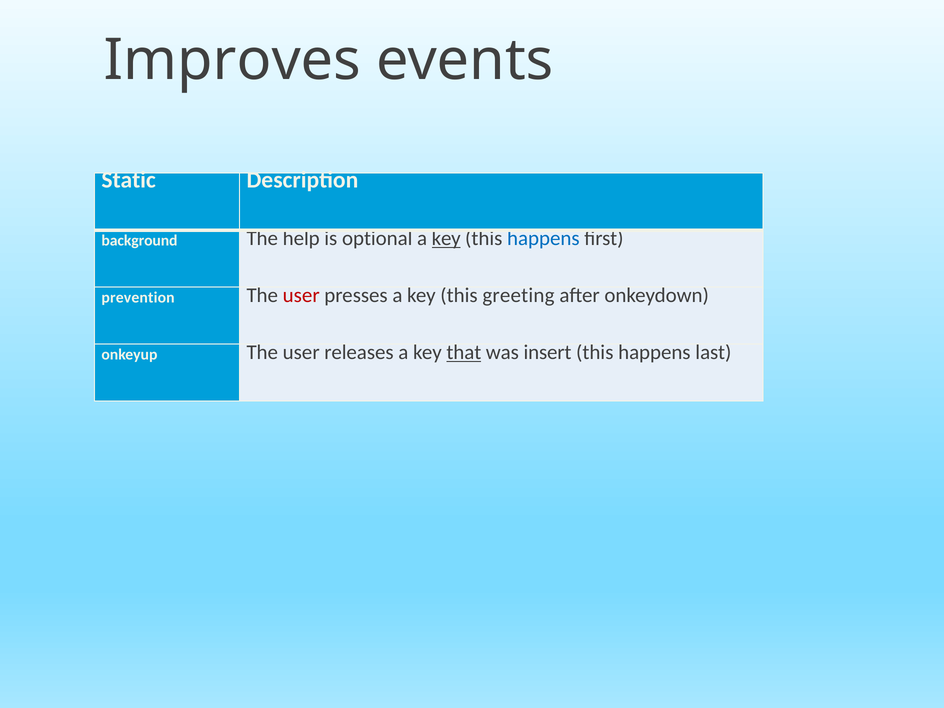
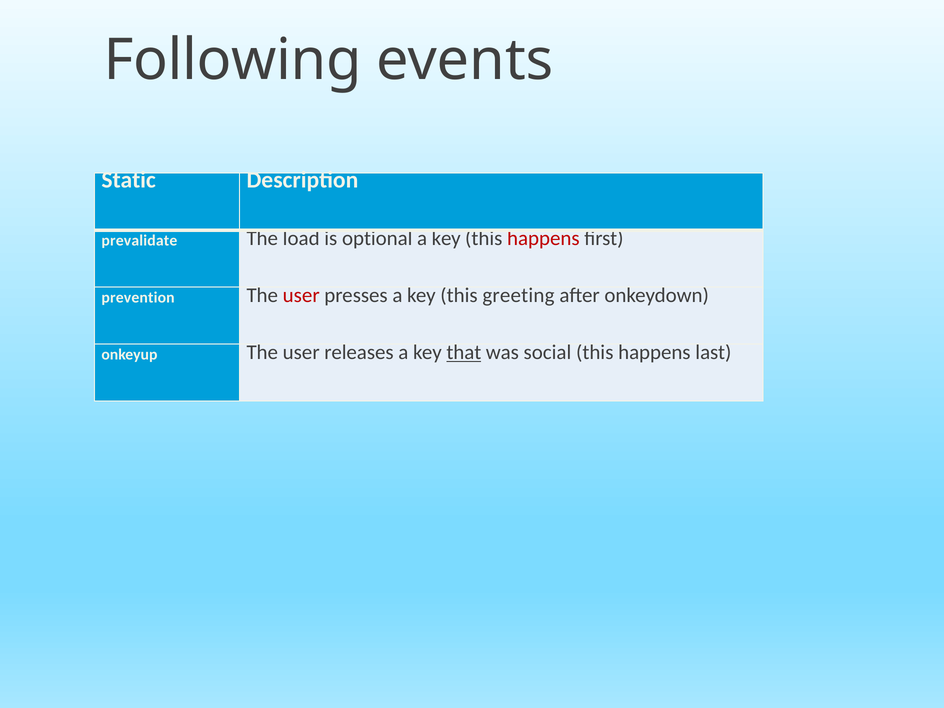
Improves: Improves -> Following
background: background -> prevalidate
help: help -> load
key at (446, 238) underline: present -> none
happens at (543, 238) colour: blue -> red
insert: insert -> social
